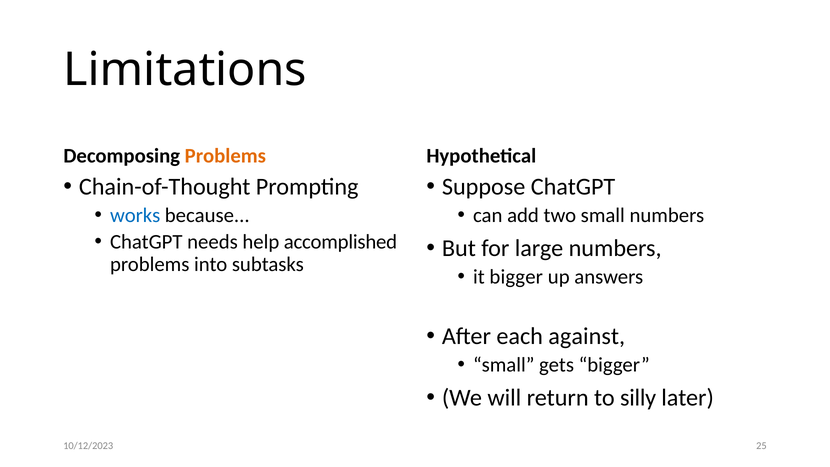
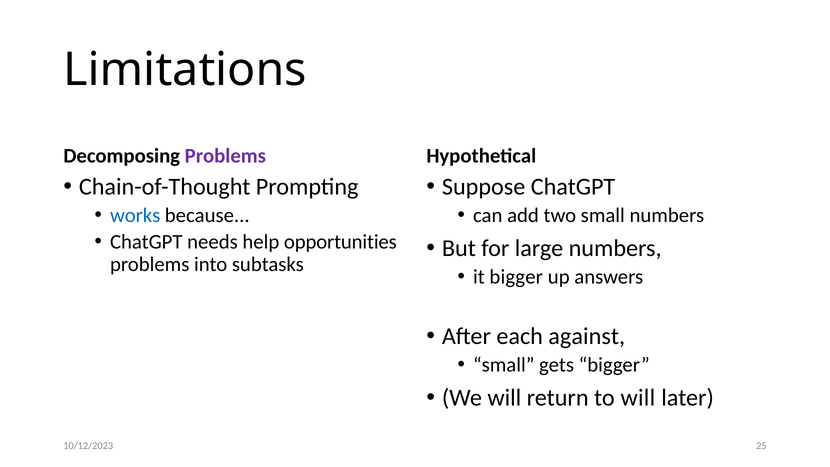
Problems at (225, 156) colour: orange -> purple
accomplished: accomplished -> opportunities
to silly: silly -> will
